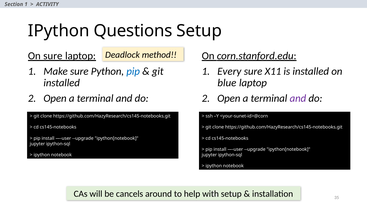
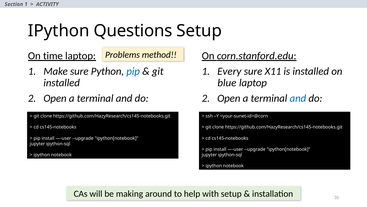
Deadlock: Deadlock -> Problems
On sure: sure -> time
and at (298, 98) colour: purple -> blue
cancels: cancels -> making
